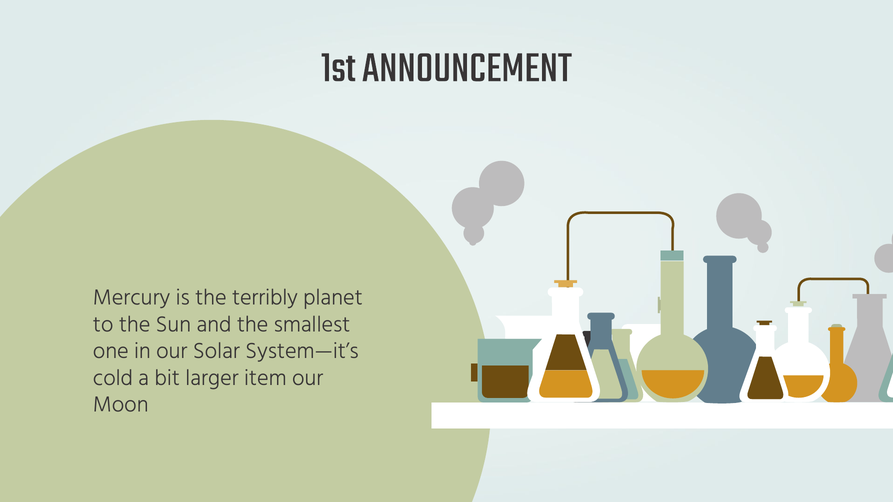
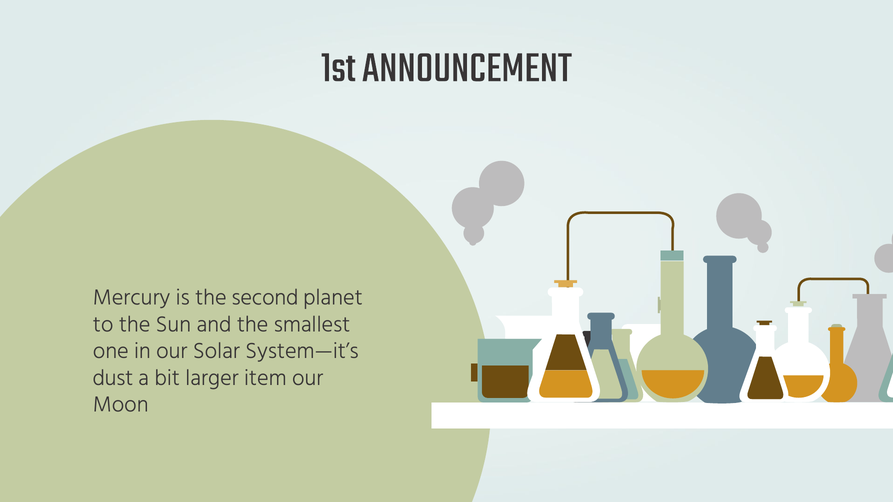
terribly: terribly -> second
cold: cold -> dust
